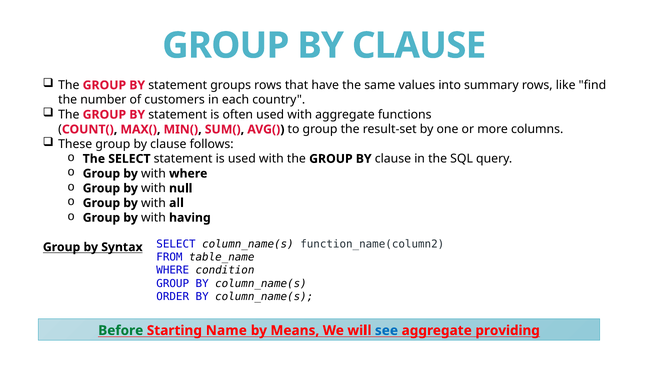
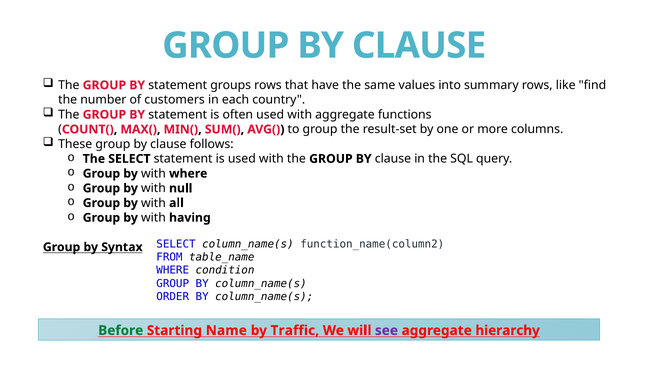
Means: Means -> Traffic
see colour: blue -> purple
providing: providing -> hierarchy
